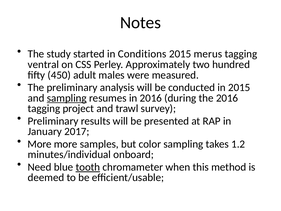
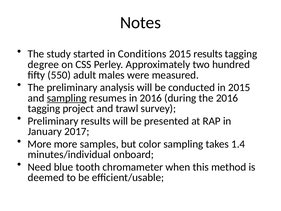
2015 merus: merus -> results
ventral: ventral -> degree
450: 450 -> 550
1.2: 1.2 -> 1.4
tooth underline: present -> none
